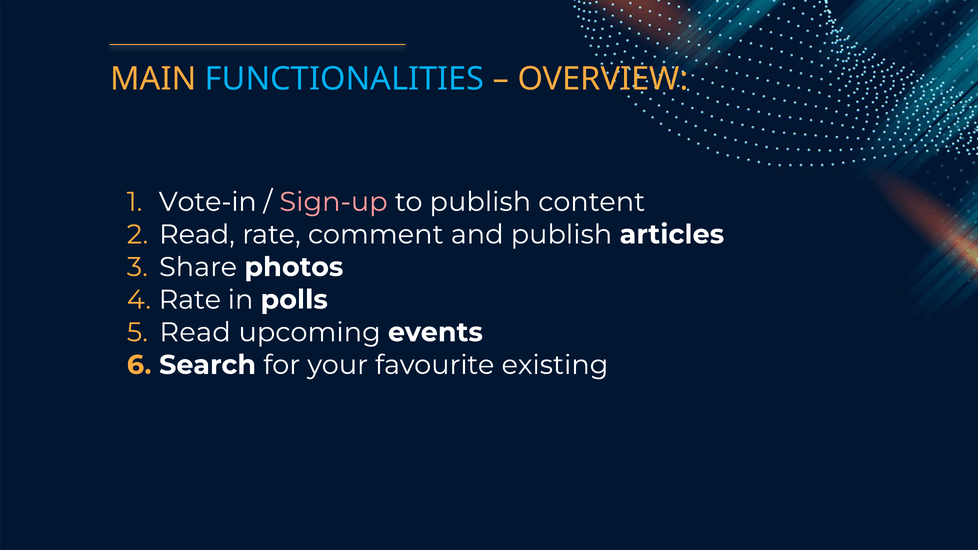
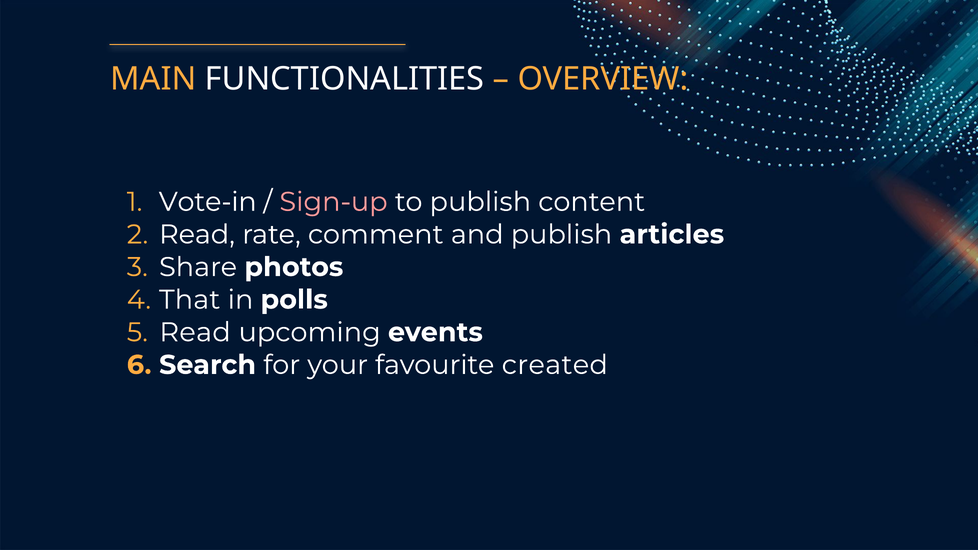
FUNCTIONALITIES colour: light blue -> white
Rate at (190, 300): Rate -> That
existing: existing -> created
